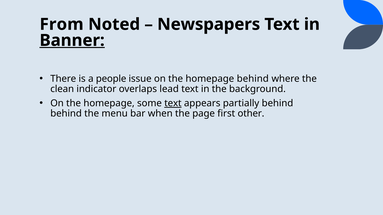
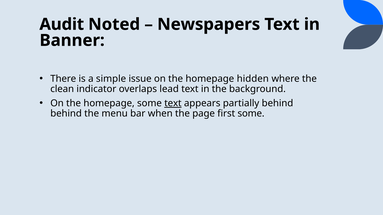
From: From -> Audit
Banner underline: present -> none
people: people -> simple
homepage behind: behind -> hidden
first other: other -> some
